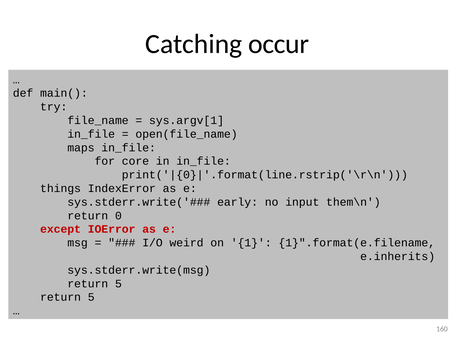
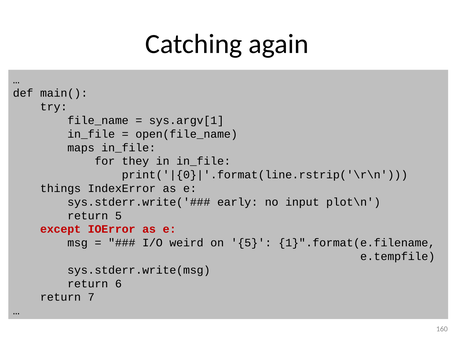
occur: occur -> again
core: core -> they
them\n: them\n -> plot\n
return 0: 0 -> 5
on 1: 1 -> 5
e.inherits: e.inherits -> e.tempfile
5 at (118, 284): 5 -> 6
5 at (91, 298): 5 -> 7
